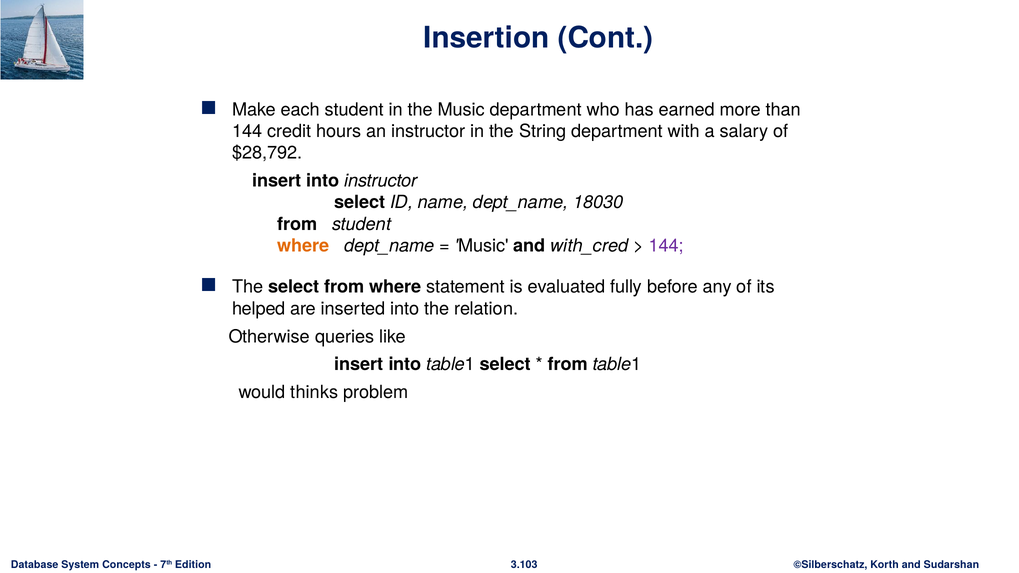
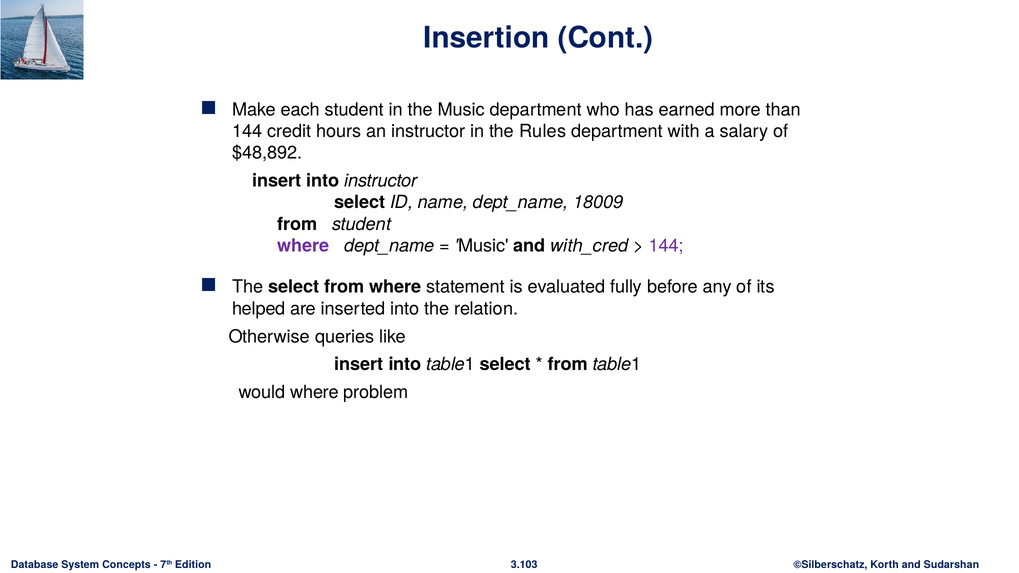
String: String -> Rules
$28,792: $28,792 -> $48,892
18030: 18030 -> 18009
where at (303, 246) colour: orange -> purple
would thinks: thinks -> where
